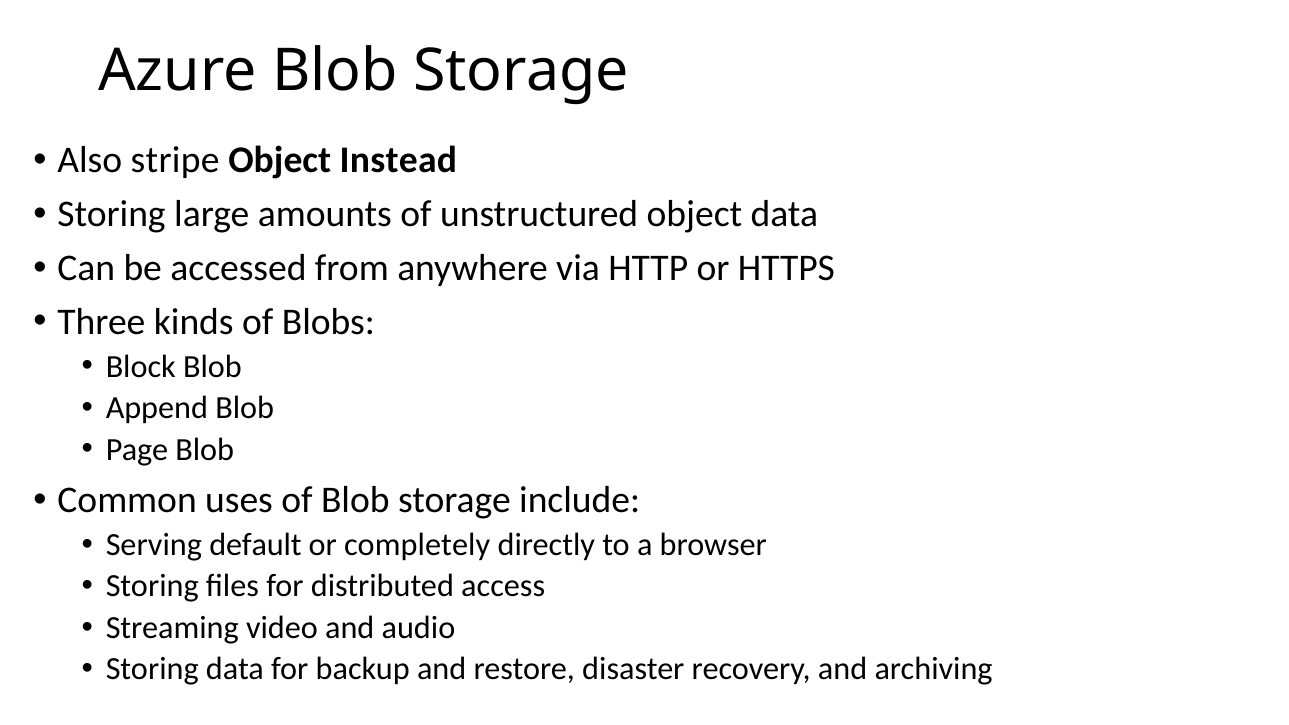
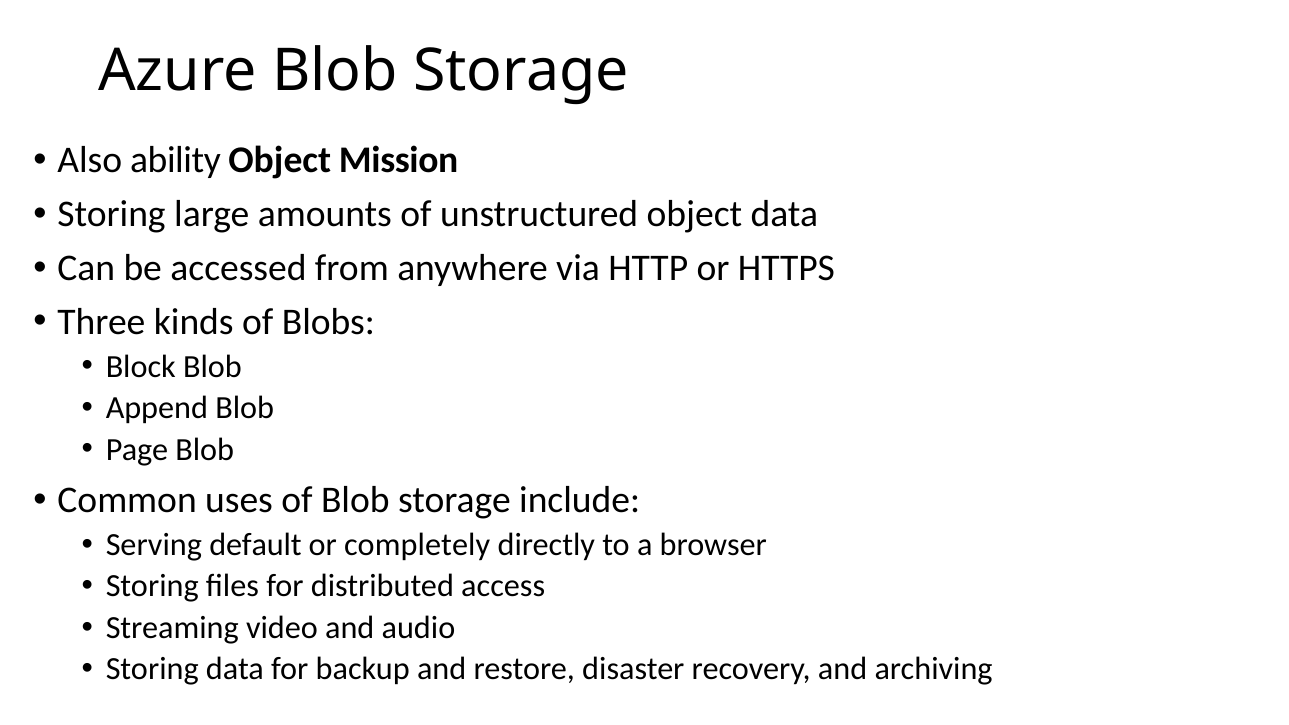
stripe: stripe -> ability
Instead: Instead -> Mission
